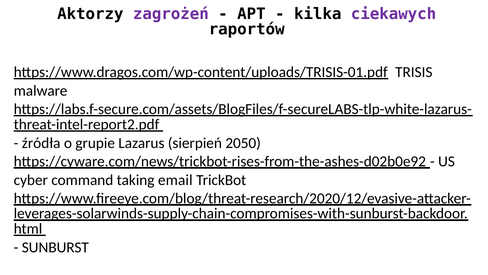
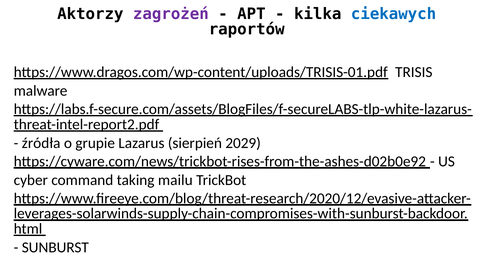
ciekawych colour: purple -> blue
2050: 2050 -> 2029
email: email -> mailu
